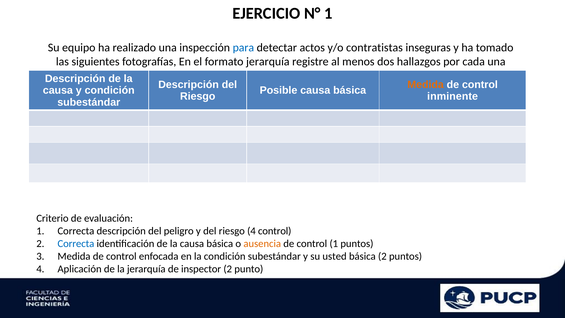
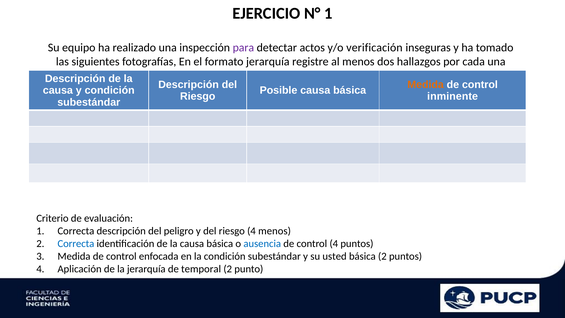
para colour: blue -> purple
contratistas: contratistas -> verificación
4 control: control -> menos
ausencia colour: orange -> blue
control 1: 1 -> 4
inspector: inspector -> temporal
